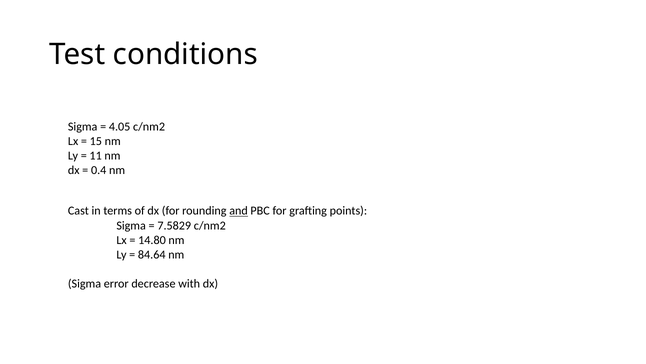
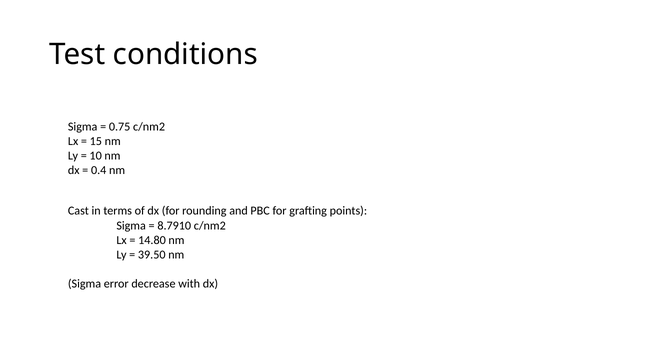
4.05: 4.05 -> 0.75
11: 11 -> 10
and underline: present -> none
7.5829: 7.5829 -> 8.7910
84.64: 84.64 -> 39.50
